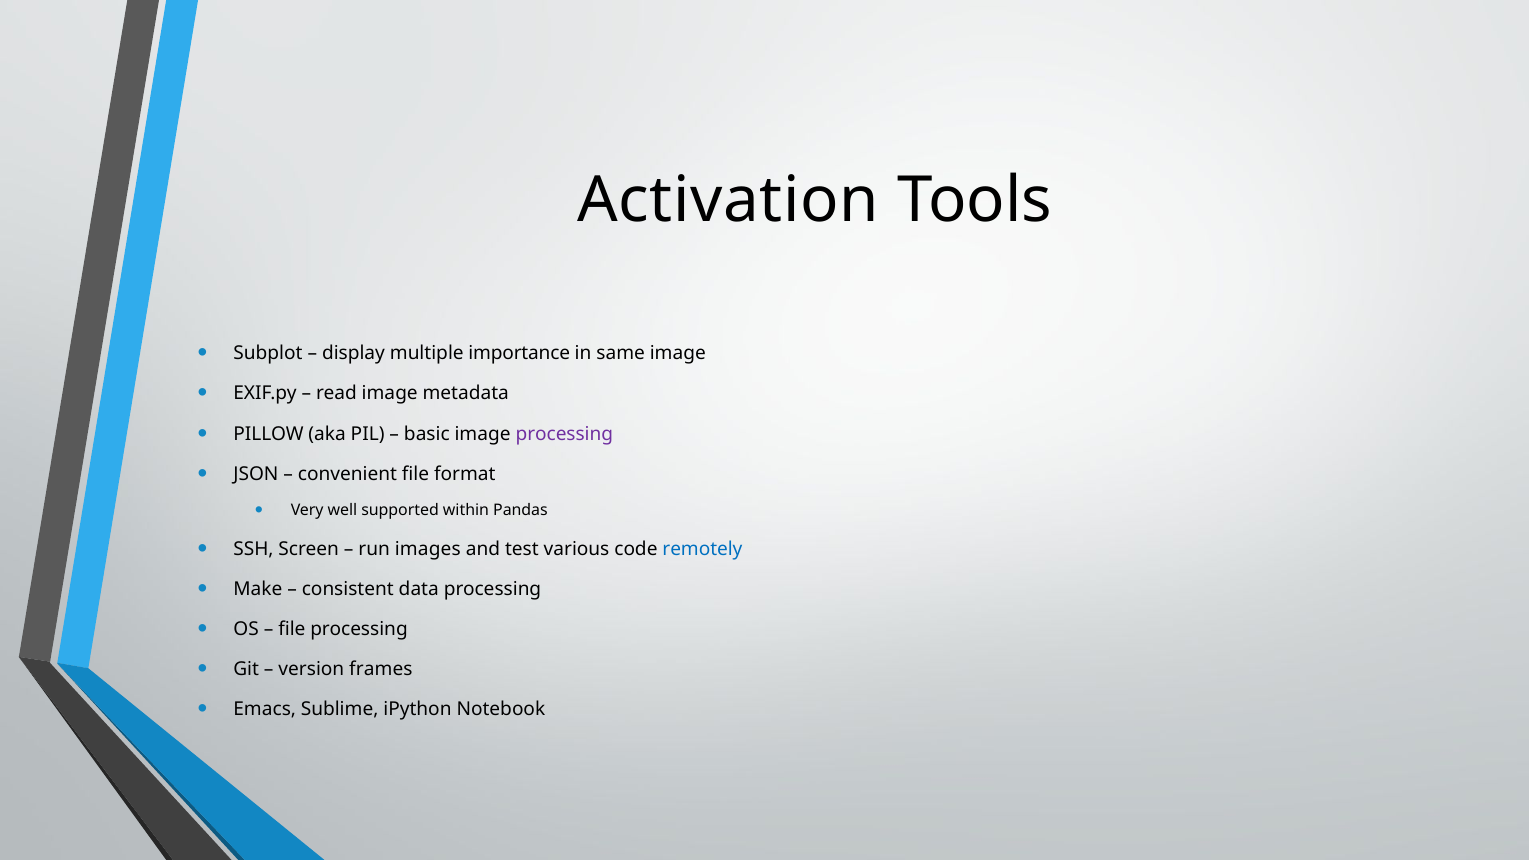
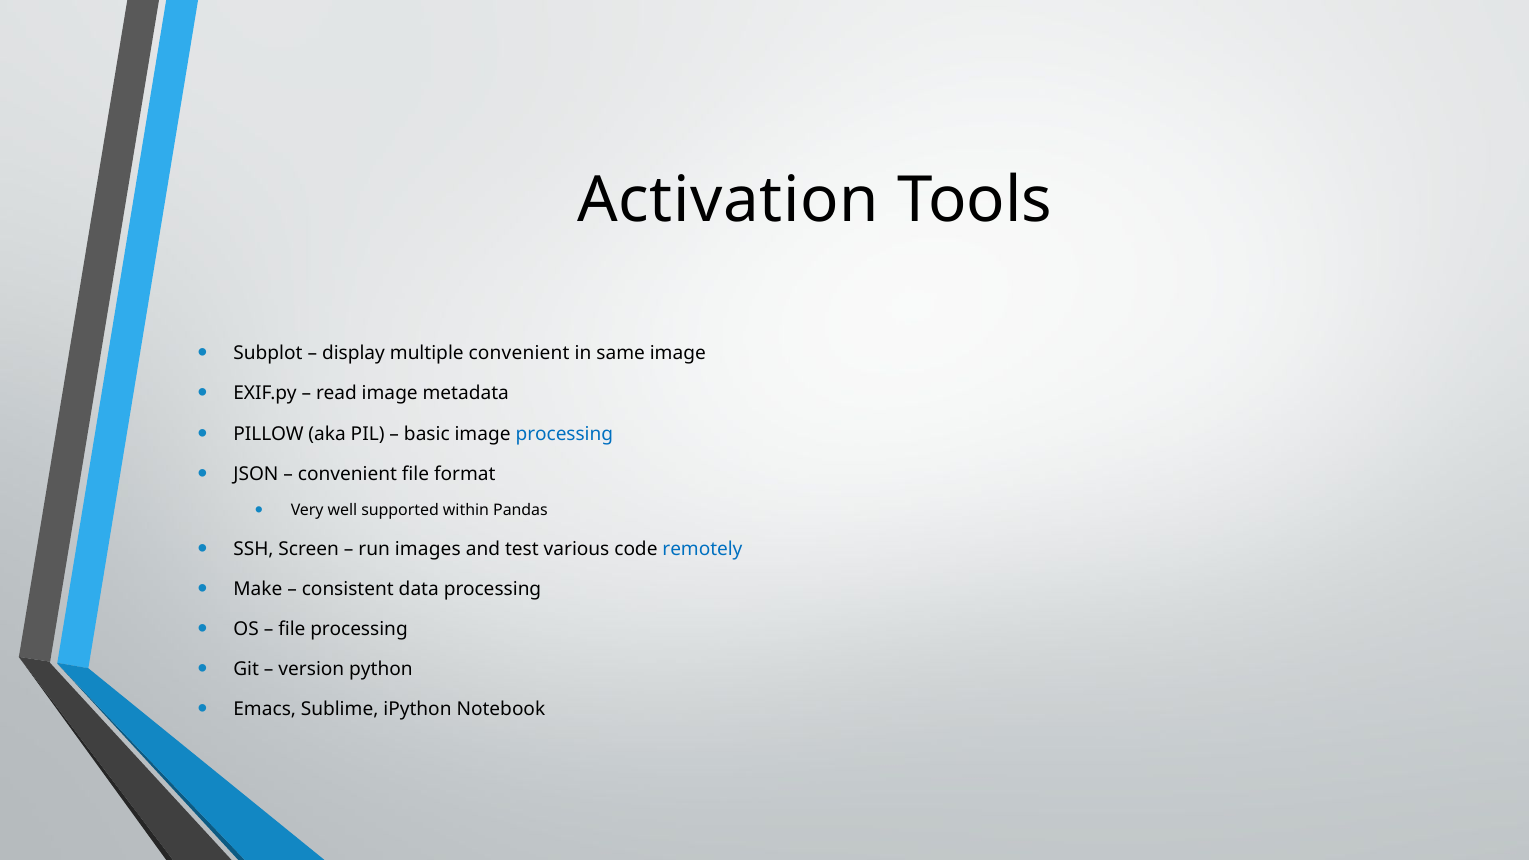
multiple importance: importance -> convenient
processing at (564, 434) colour: purple -> blue
frames: frames -> python
